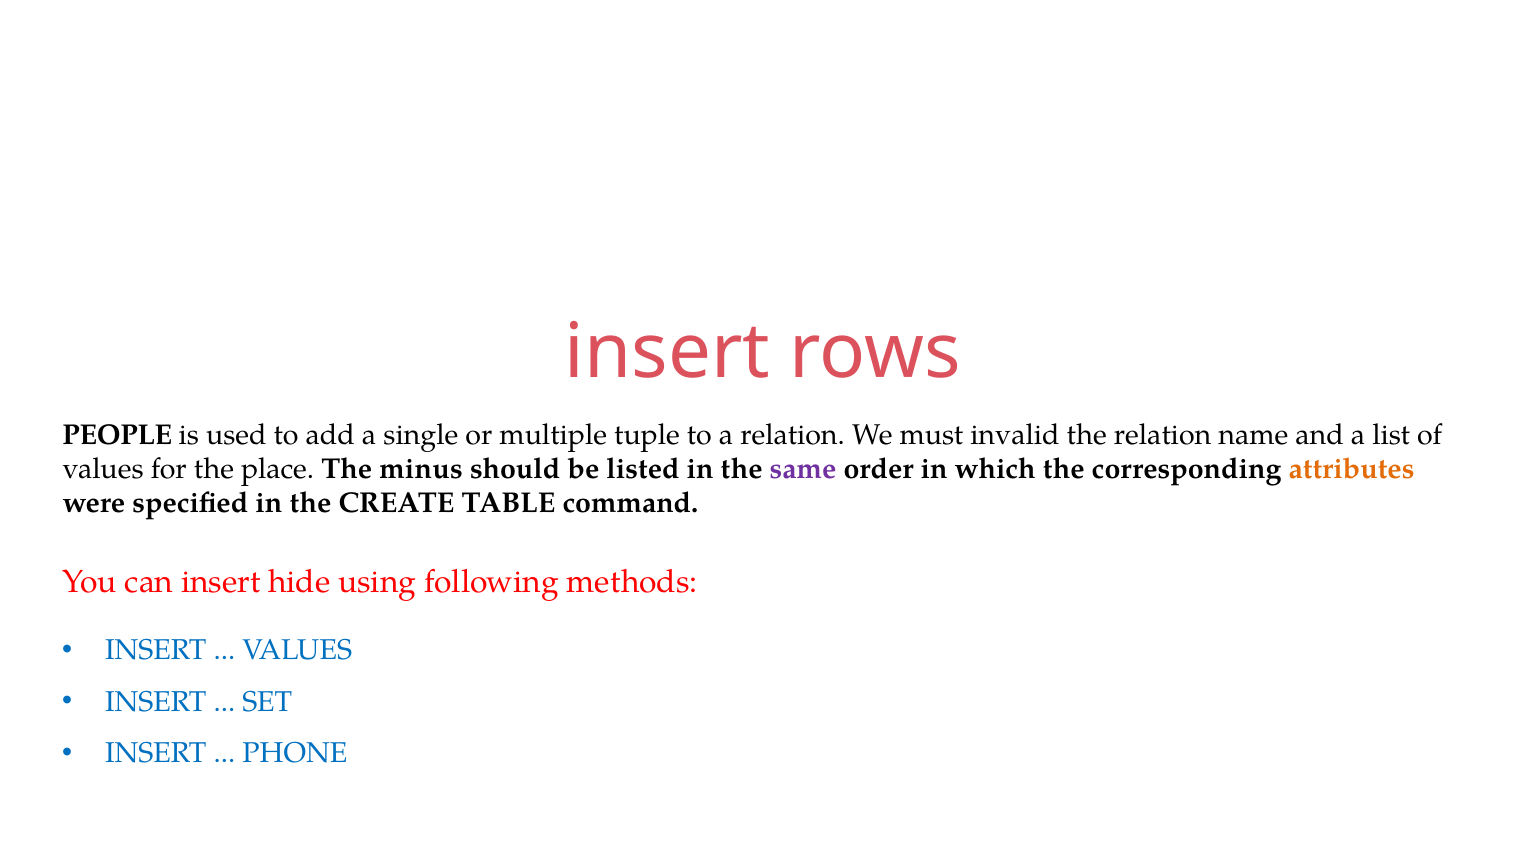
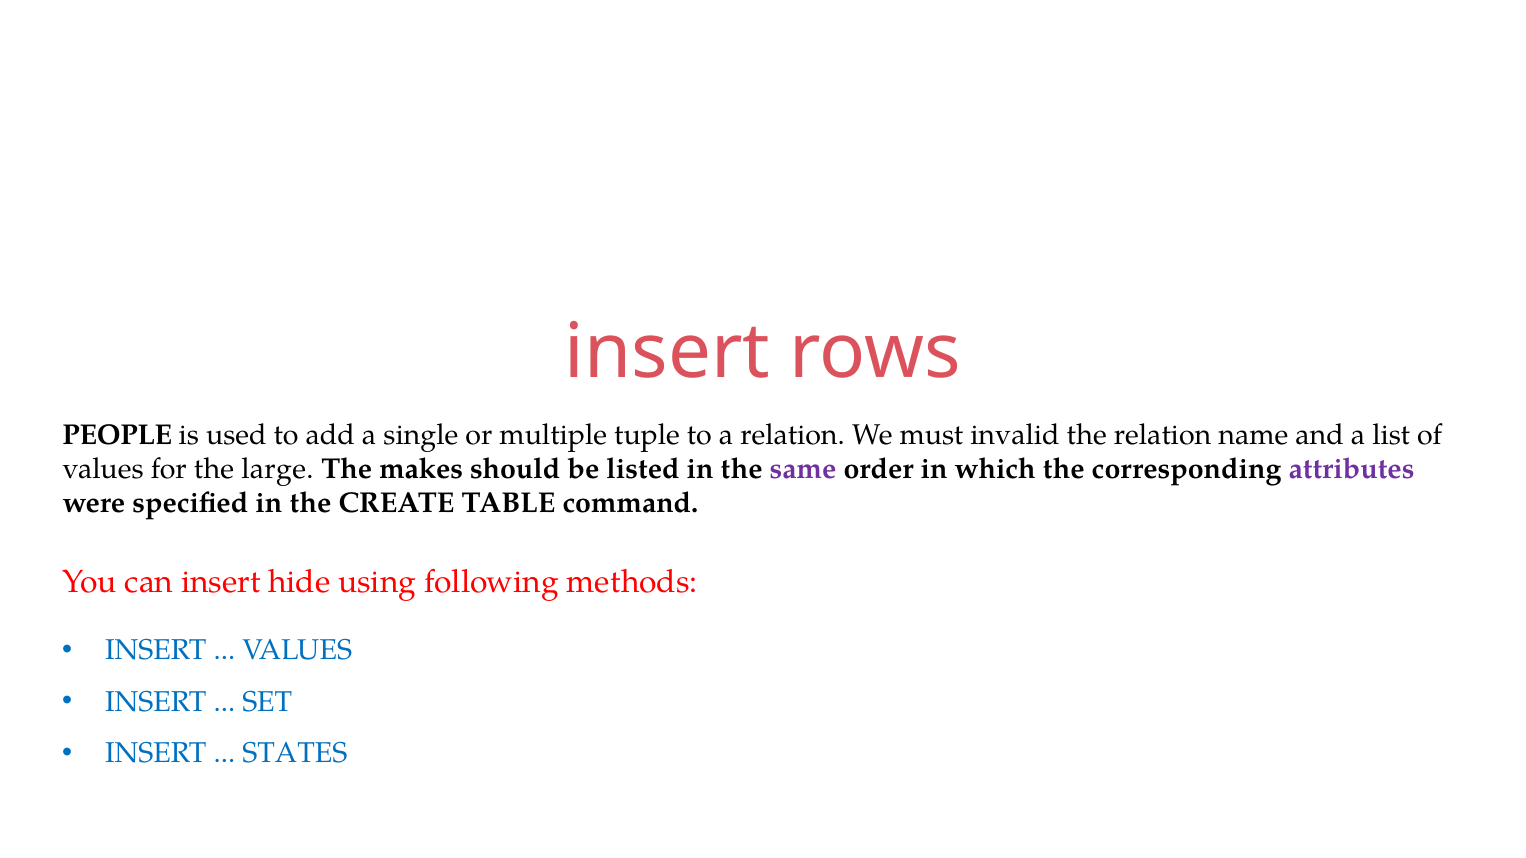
place: place -> large
minus: minus -> makes
attributes colour: orange -> purple
PHONE: PHONE -> STATES
